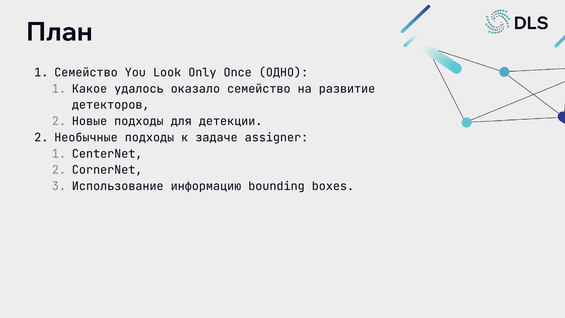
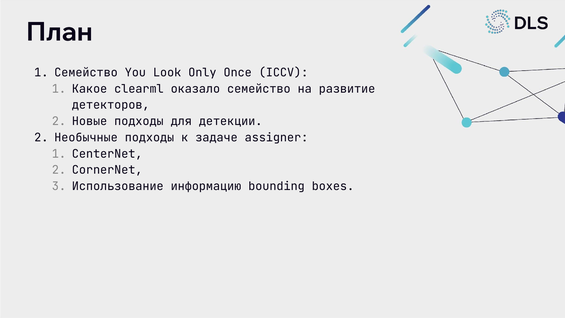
ОДНО: ОДНО -> ICCV
удалось: удалось -> clearml
